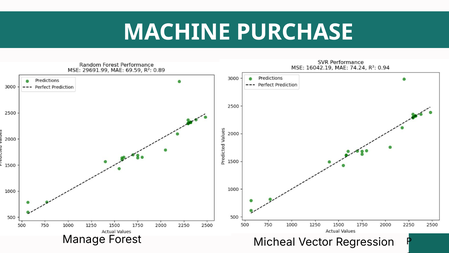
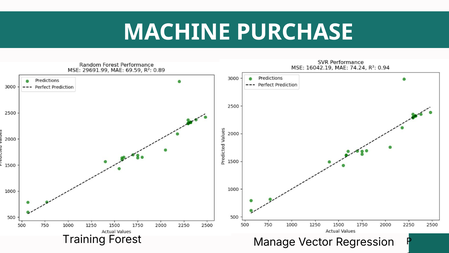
Manage: Manage -> Training
Micheal: Micheal -> Manage
